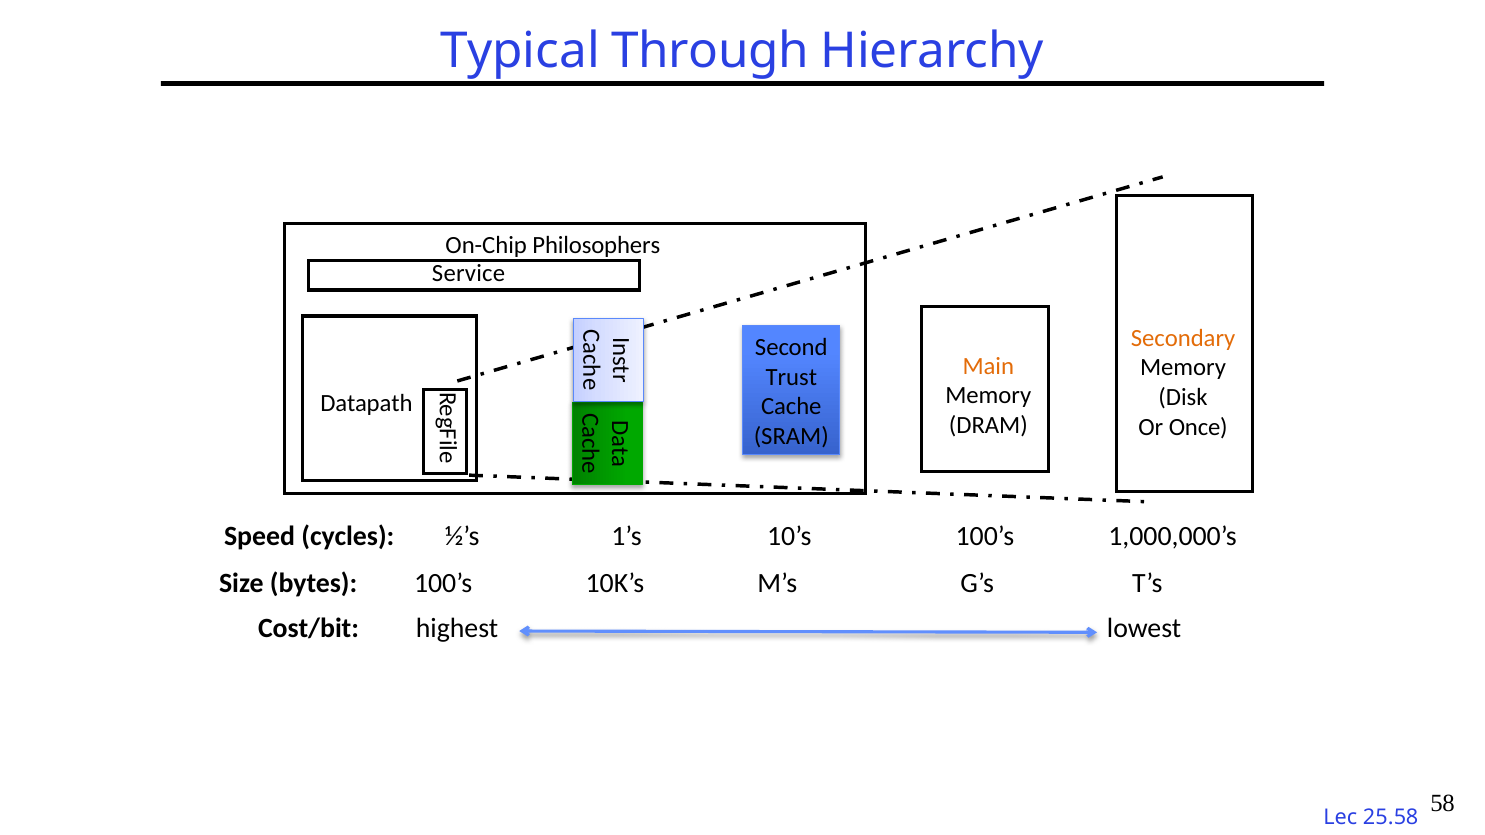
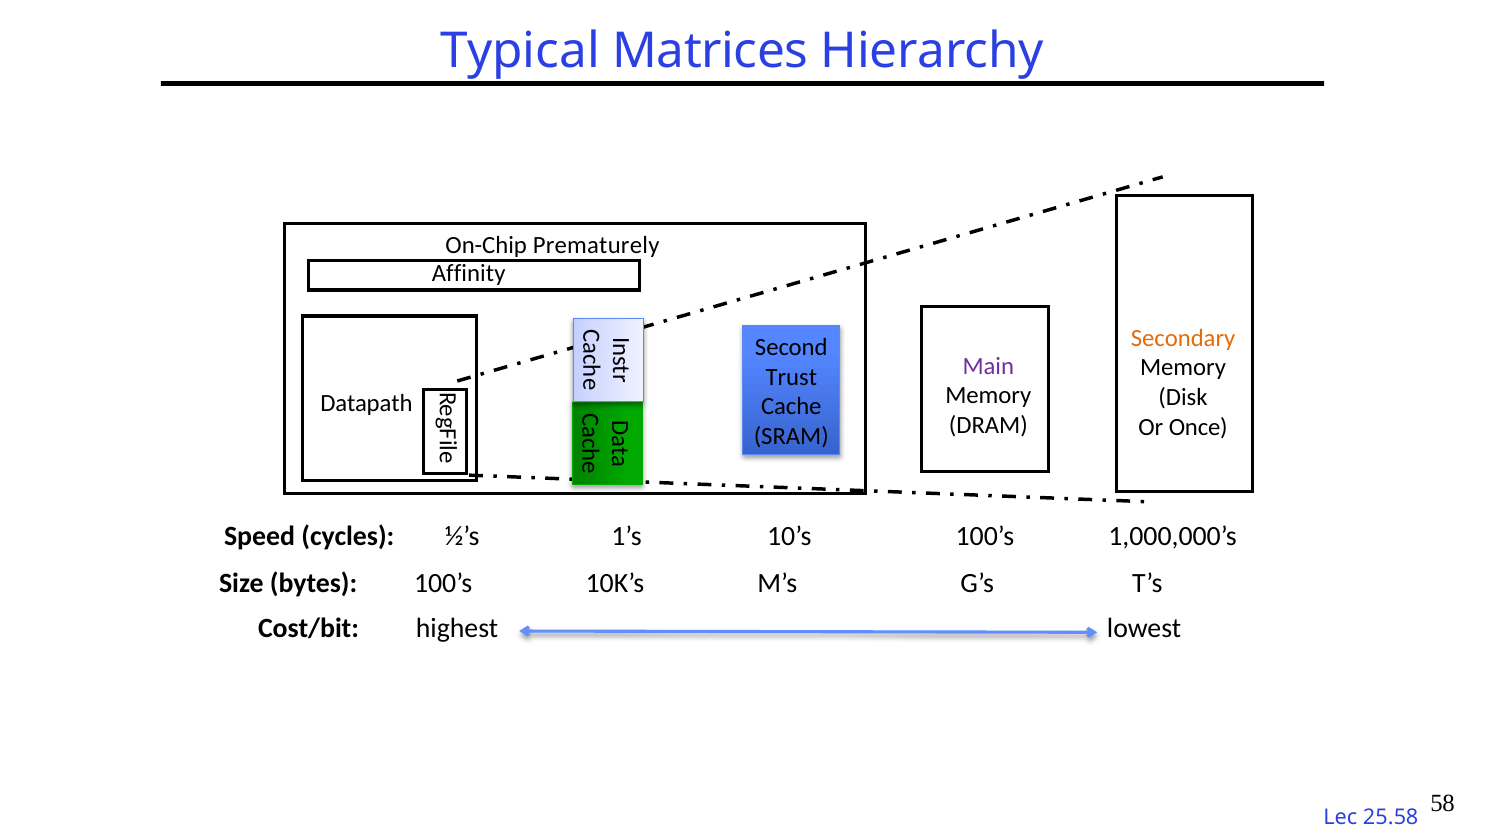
Through: Through -> Matrices
Philosophers: Philosophers -> Prematurely
Service: Service -> Affinity
Main colour: orange -> purple
